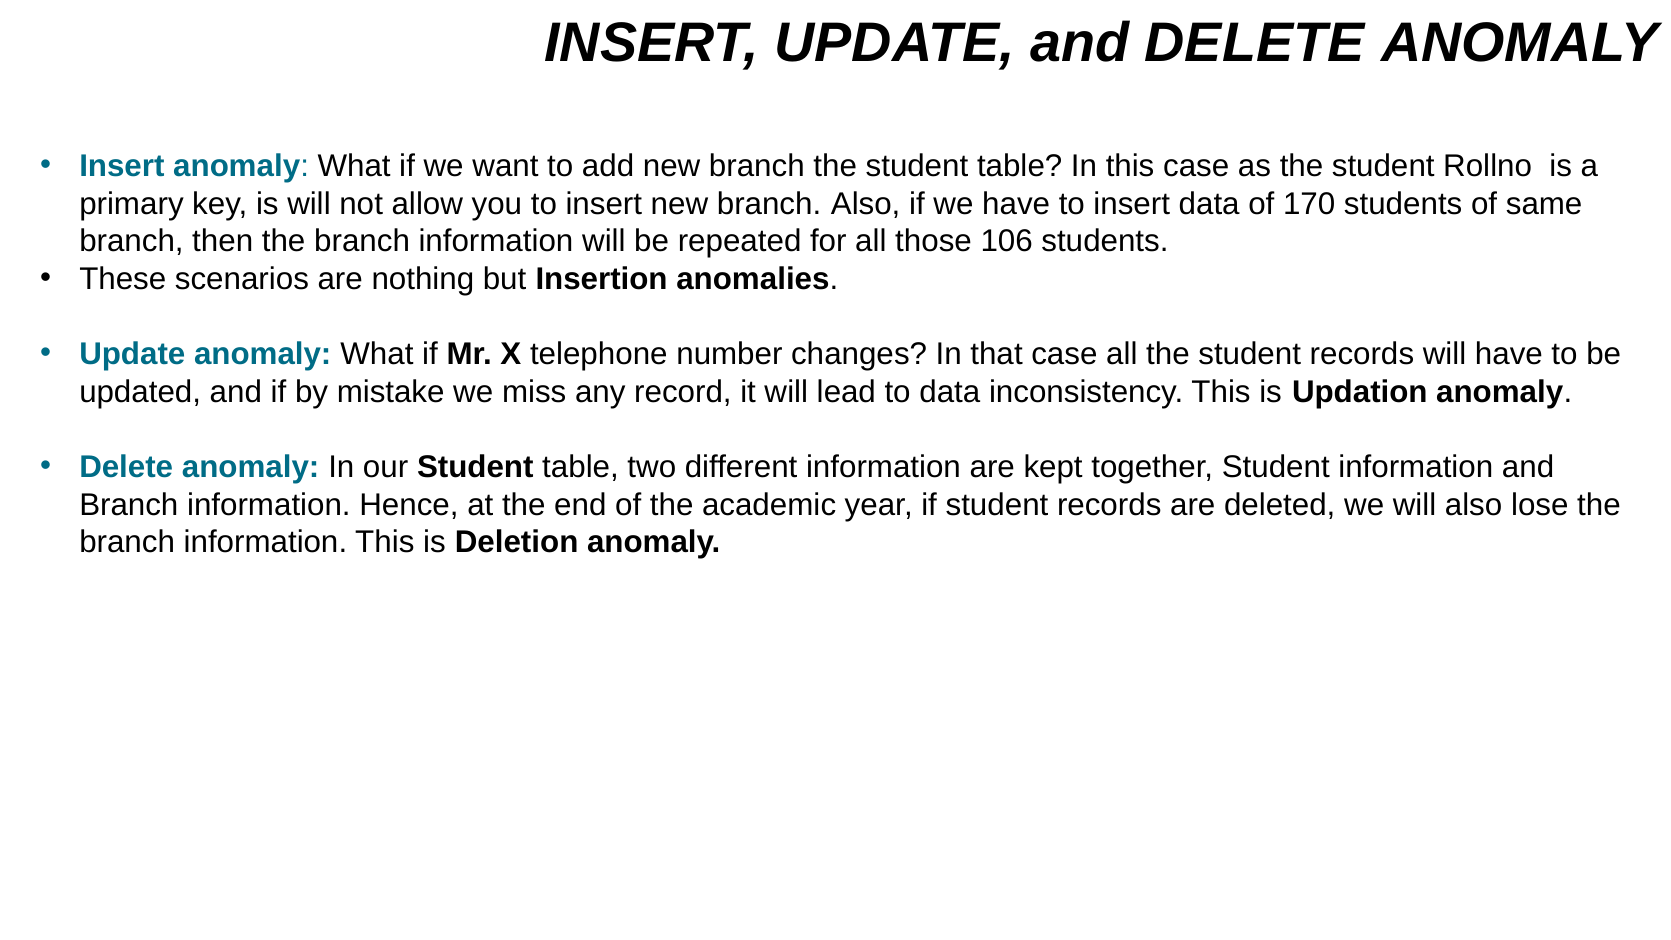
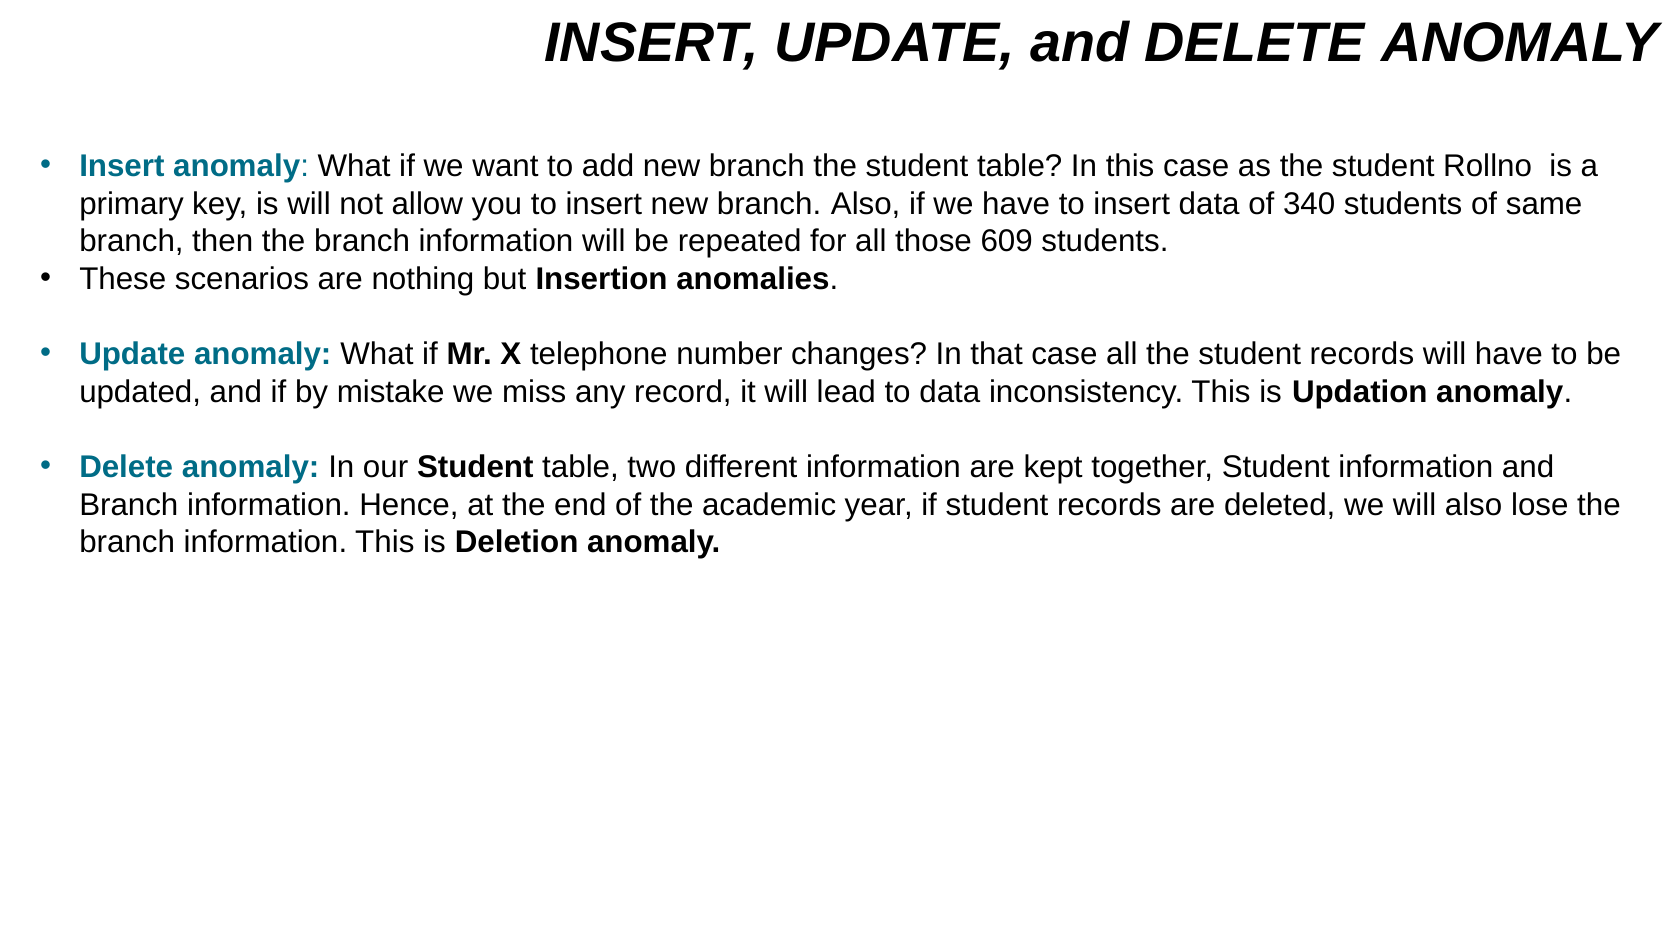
170: 170 -> 340
106: 106 -> 609
